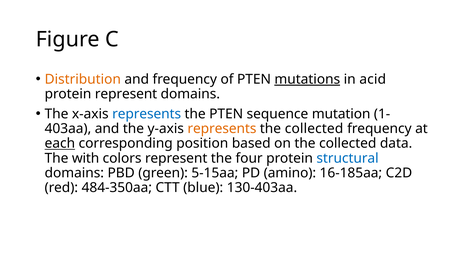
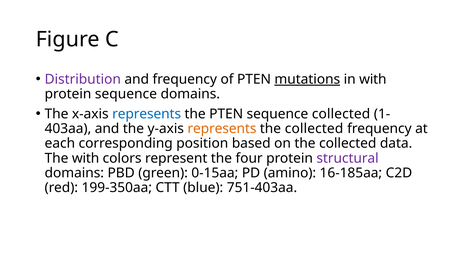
Distribution colour: orange -> purple
in acid: acid -> with
protein represent: represent -> sequence
sequence mutation: mutation -> collected
each underline: present -> none
structural colour: blue -> purple
5-15aa: 5-15aa -> 0-15aa
484-350aa: 484-350aa -> 199-350aa
130-403aa: 130-403aa -> 751-403aa
